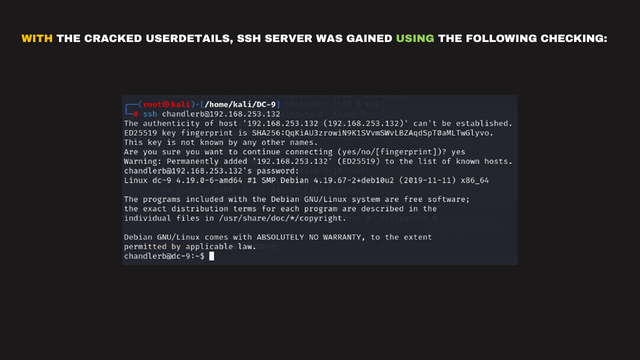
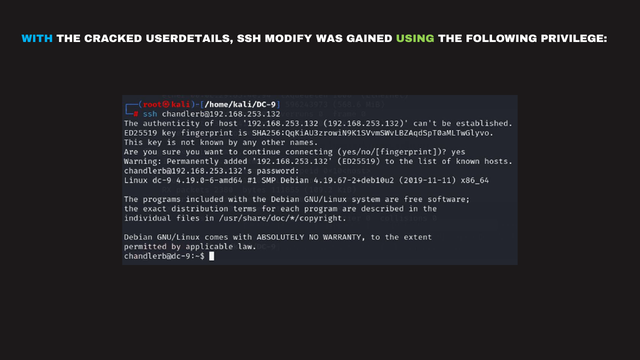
WITH colour: yellow -> light blue
SERVER: SERVER -> MODIFY
CHECKING: CHECKING -> PRIVILEGE
